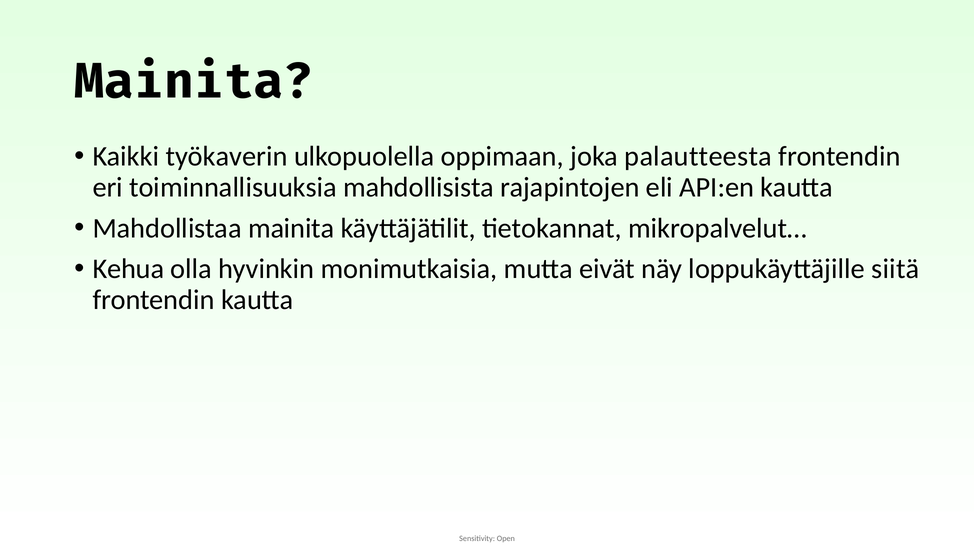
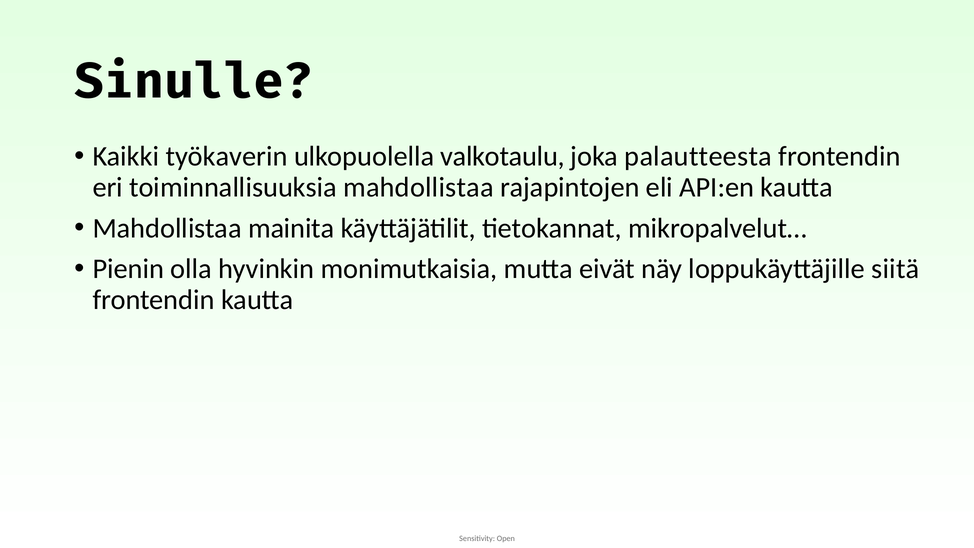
Mainita at (194, 82): Mainita -> Sinulle
oppimaan: oppimaan -> valkotaulu
toiminnallisuuksia mahdollisista: mahdollisista -> mahdollistaa
Kehua: Kehua -> Pienin
